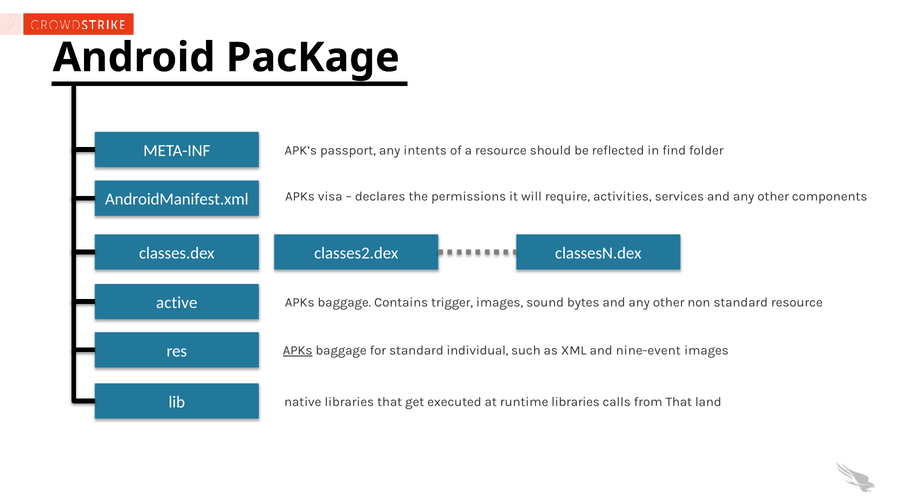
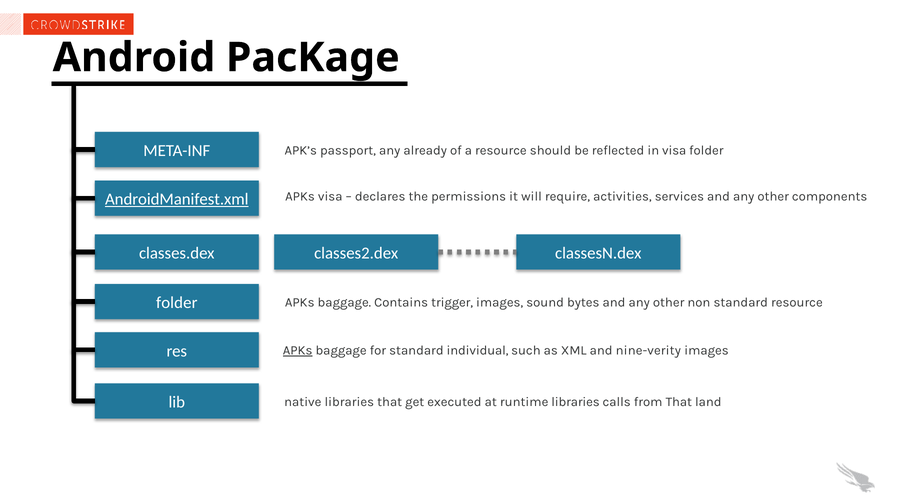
intents: intents -> already
in find: find -> visa
AndroidManifest.xml underline: none -> present
active at (177, 303): active -> folder
nine-event: nine-event -> nine-verity
